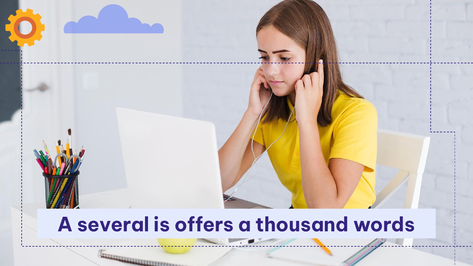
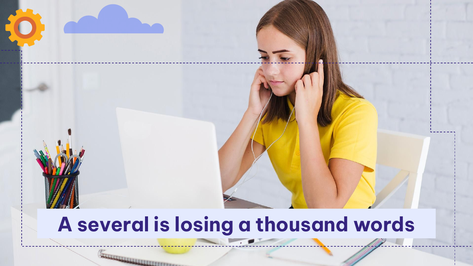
offers: offers -> losing
